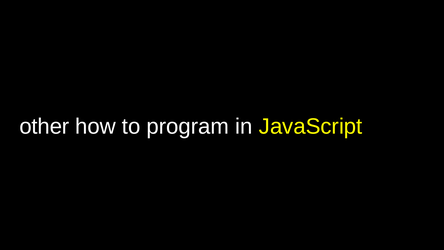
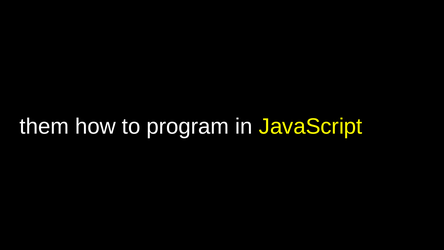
other: other -> them
